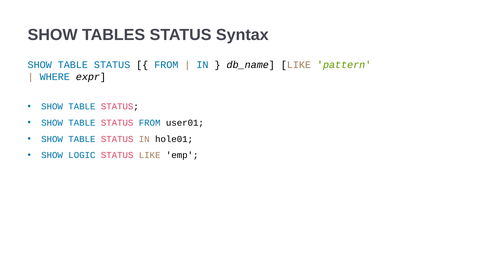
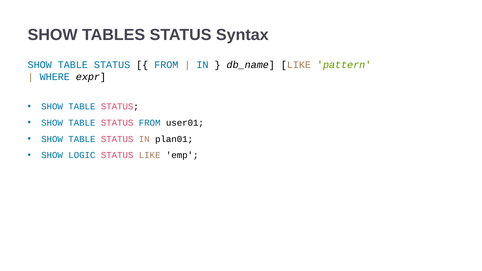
hole01: hole01 -> plan01
